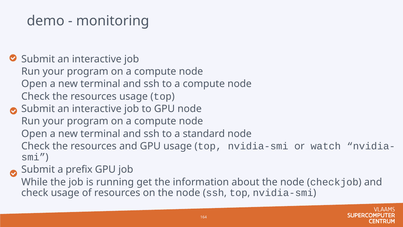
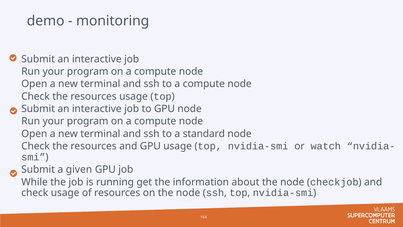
prefix: prefix -> given
